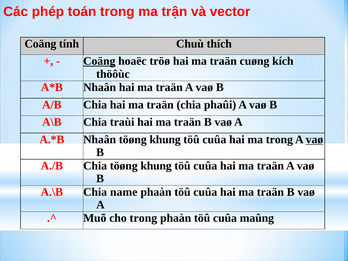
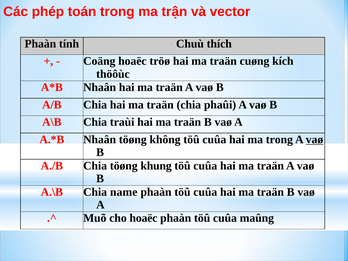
Coäng at (40, 44): Coäng -> Phaàn
Coäng at (99, 61) underline: present -> none
Nhaân töøng khung: khung -> không
cho trong: trong -> hoaëc
